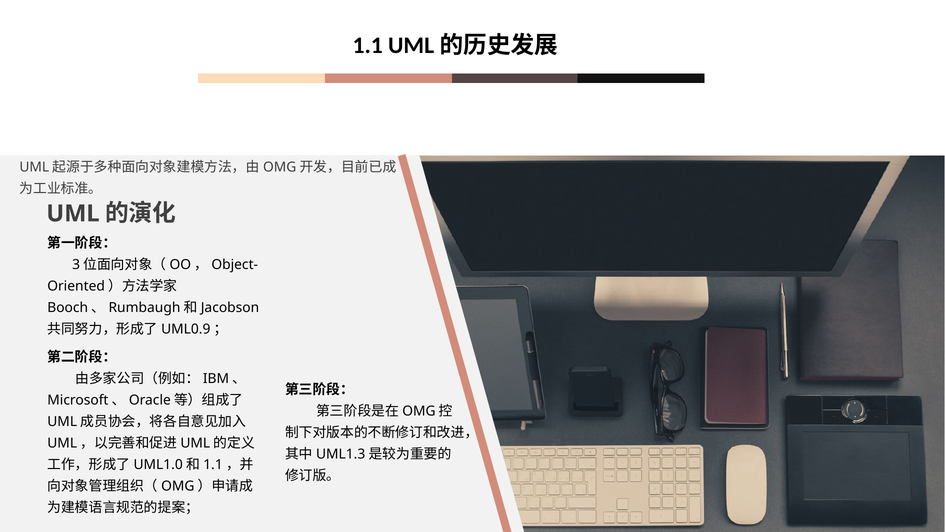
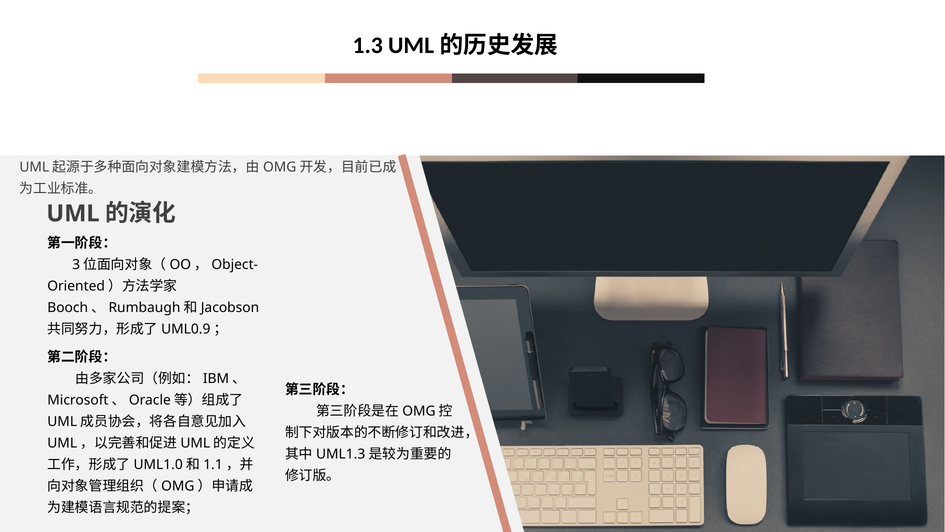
1.1: 1.1 -> 1.3
